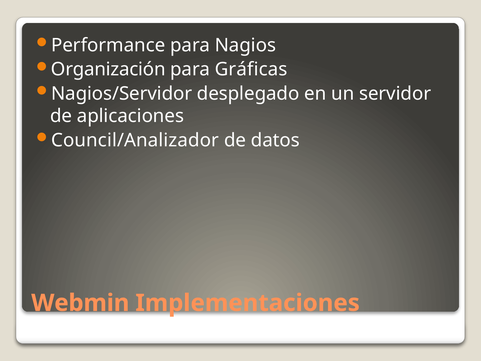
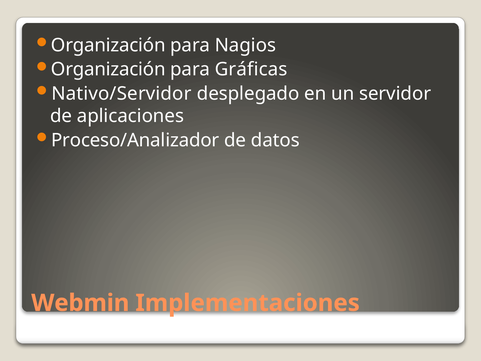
Performance at (108, 45): Performance -> Organización
Nagios/Servidor: Nagios/Servidor -> Nativo/Servidor
Council/Analizador: Council/Analizador -> Proceso/Analizador
